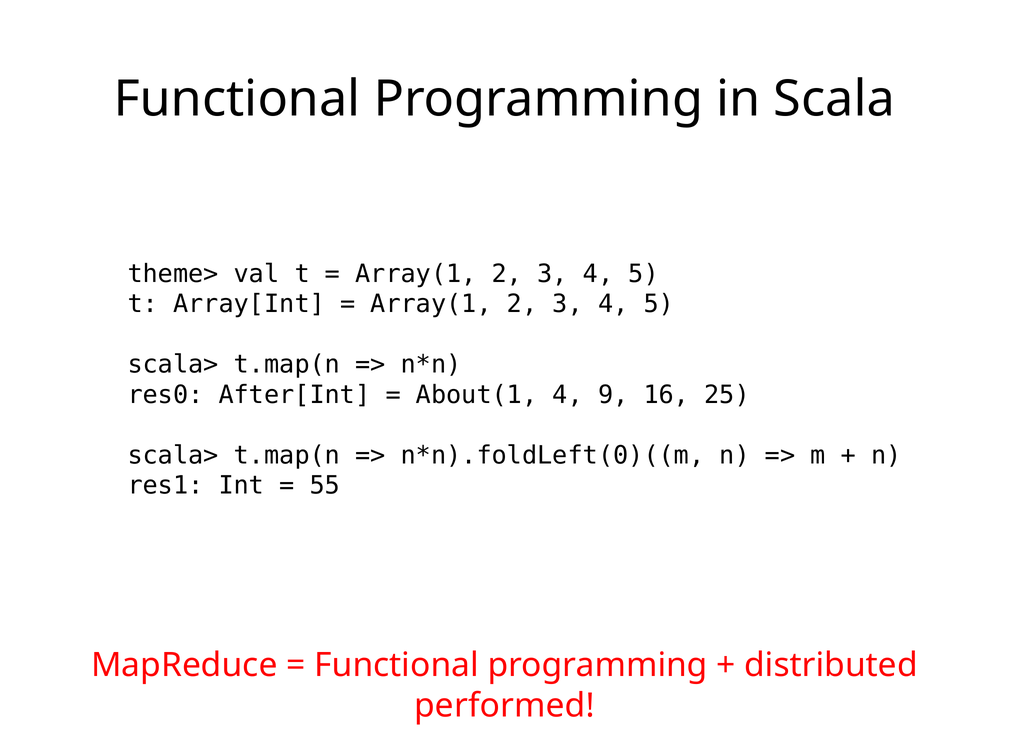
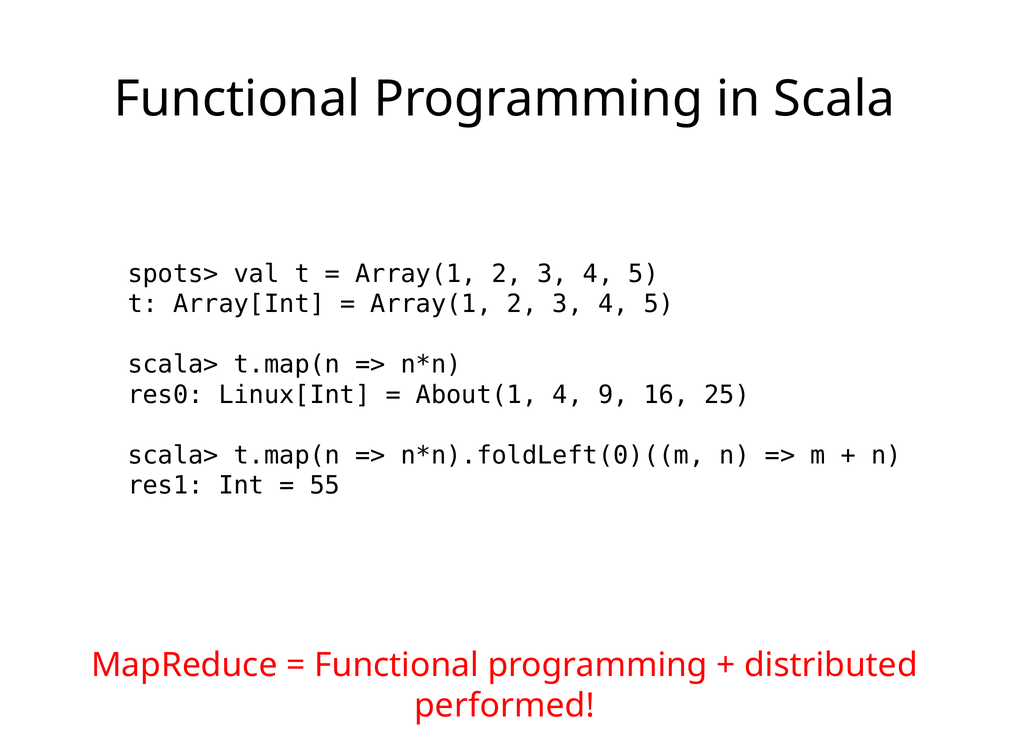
theme>: theme> -> spots>
After[Int: After[Int -> Linux[Int
